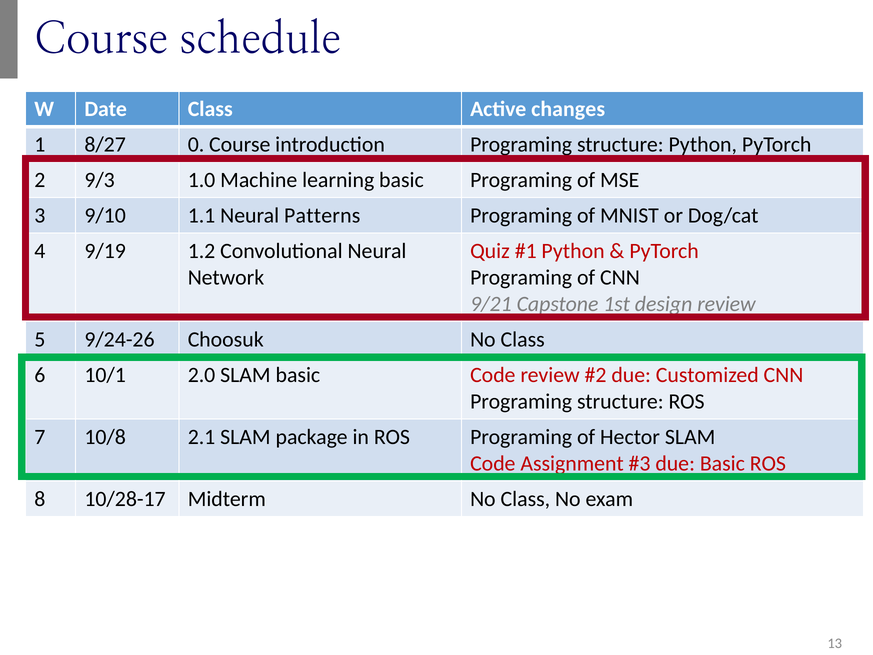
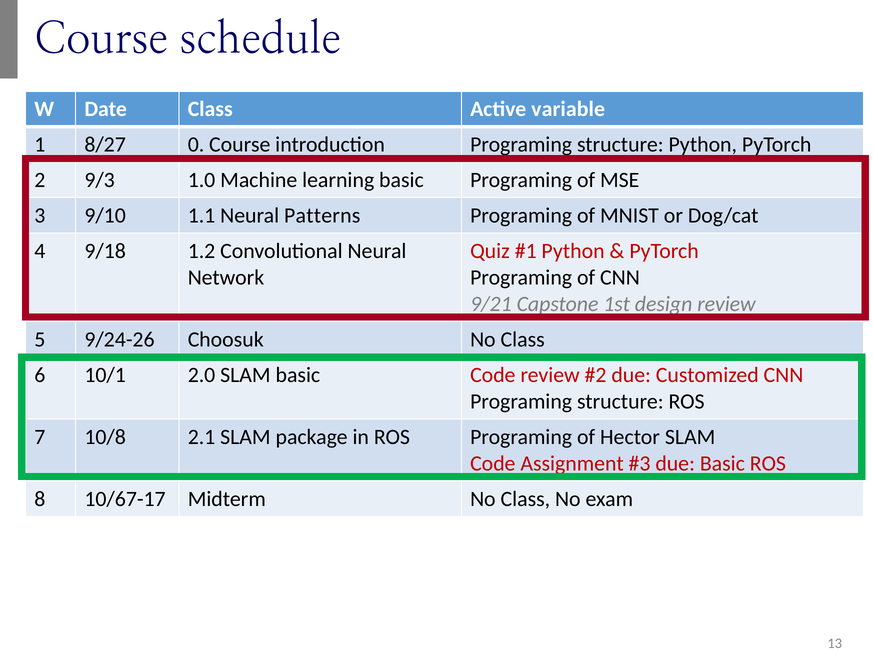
changes: changes -> variable
9/19: 9/19 -> 9/18
10/28-17: 10/28-17 -> 10/67-17
